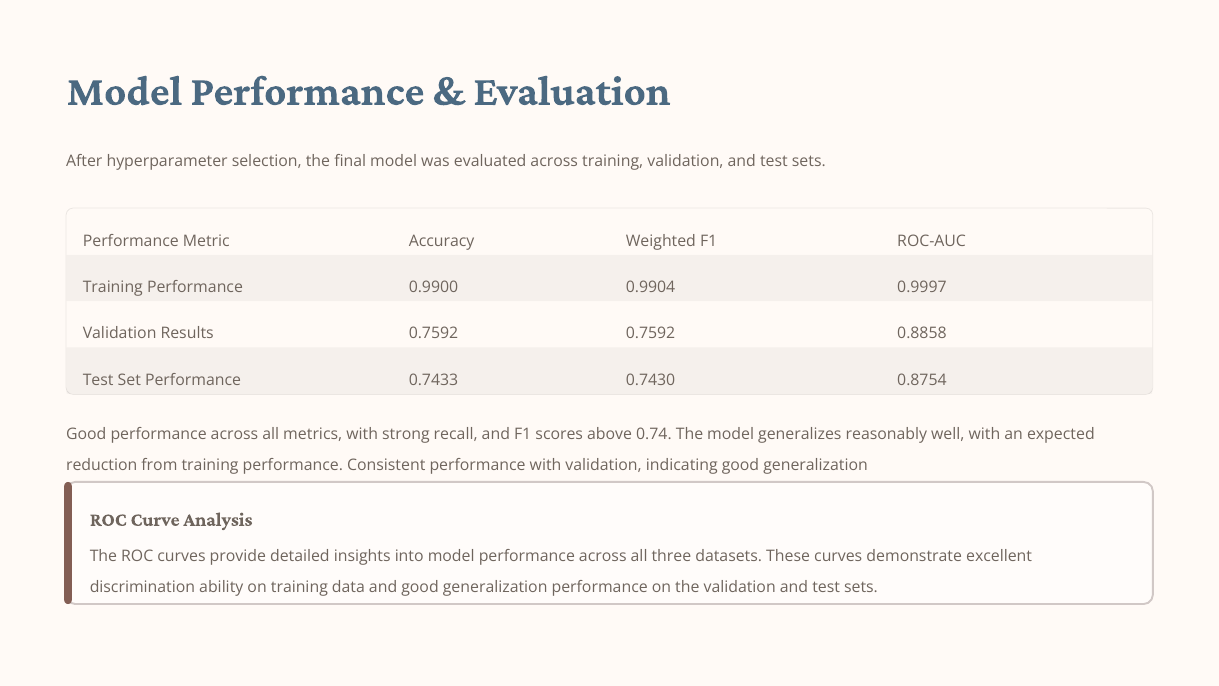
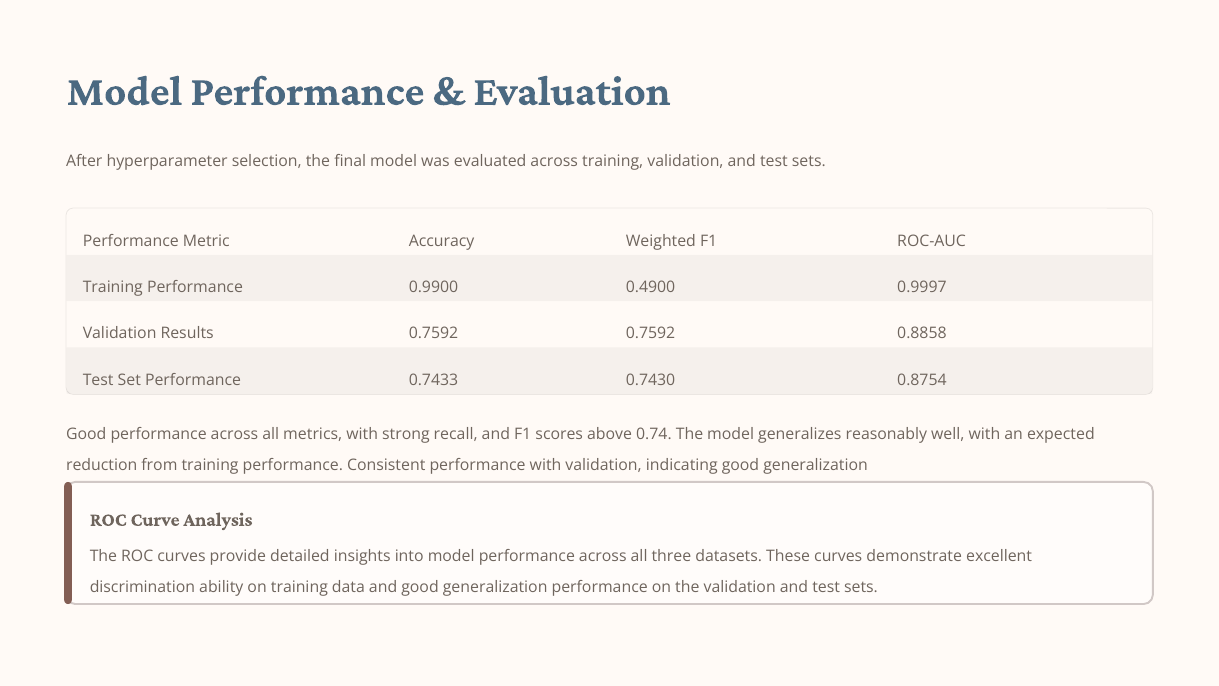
0.9904: 0.9904 -> 0.4900
